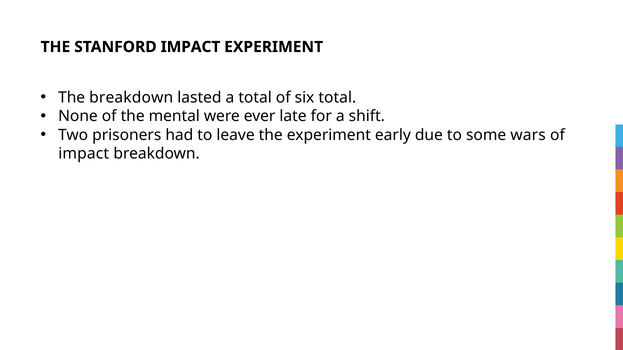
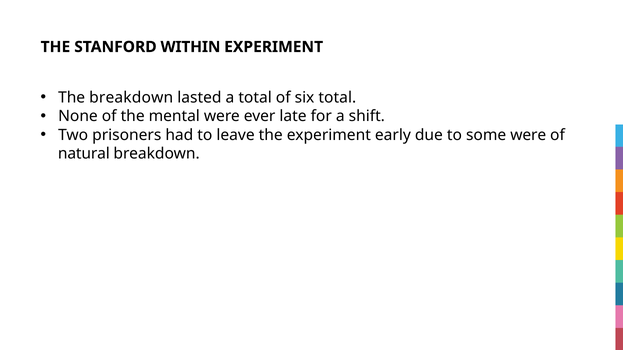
STANFORD IMPACT: IMPACT -> WITHIN
some wars: wars -> were
impact at (84, 154): impact -> natural
